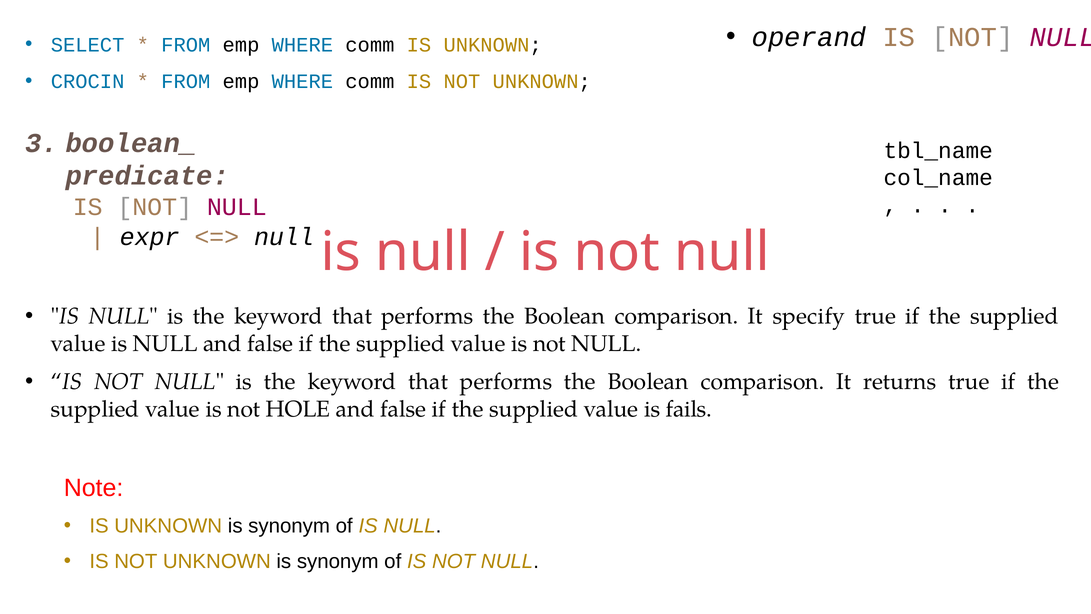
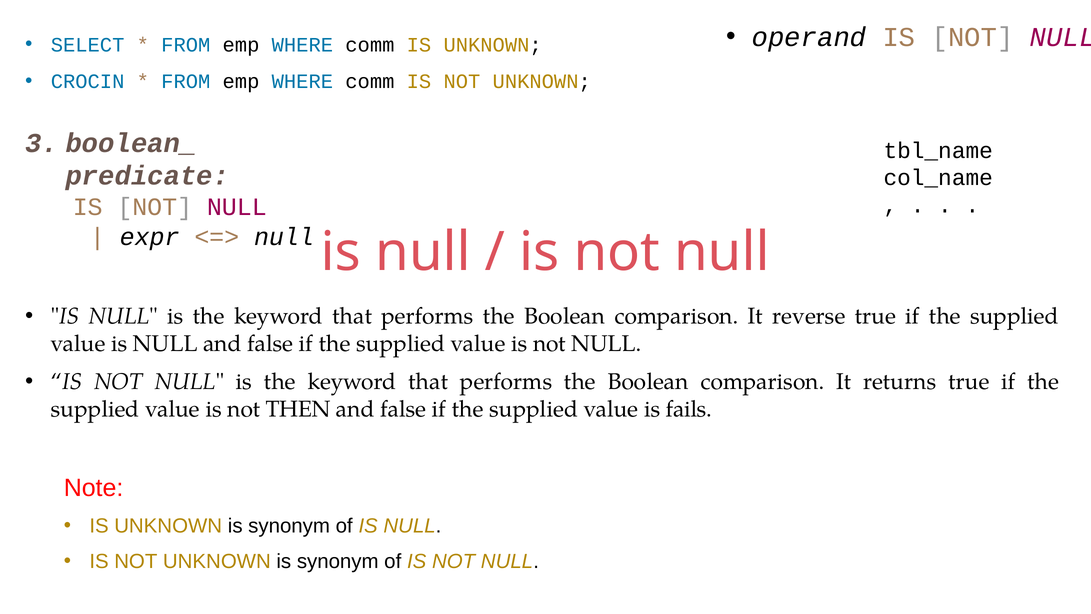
specify: specify -> reverse
HOLE: HOLE -> THEN
